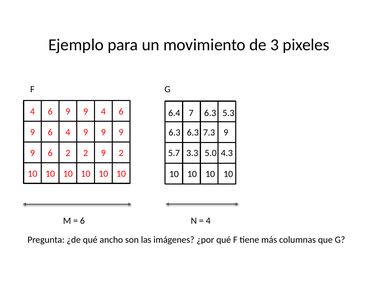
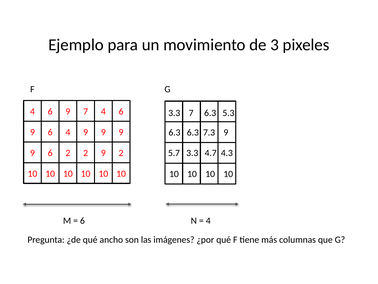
6 9 9: 9 -> 7
6.4 at (174, 113): 6.4 -> 3.3
5.0: 5.0 -> 4.7
